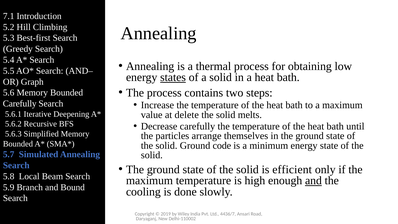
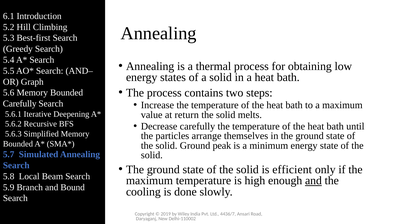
7.1: 7.1 -> 6.1
states underline: present -> none
delete: delete -> return
code: code -> peak
